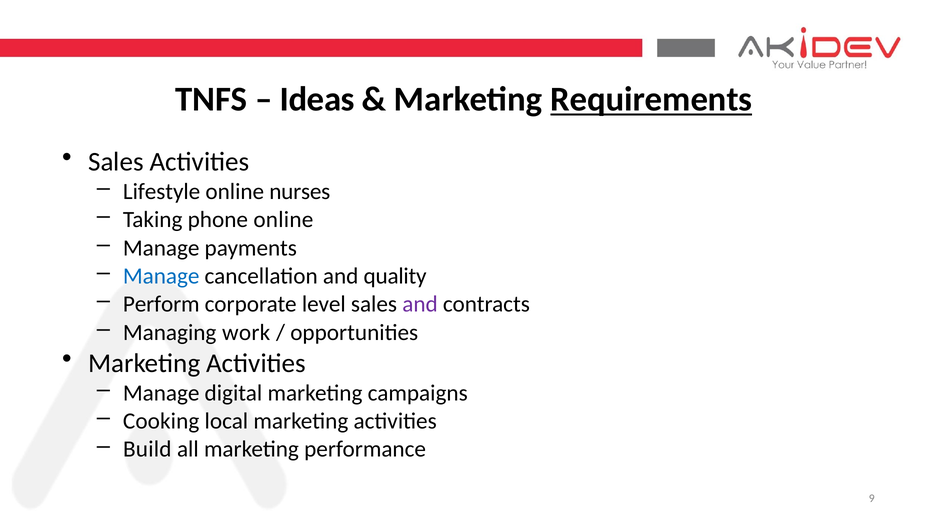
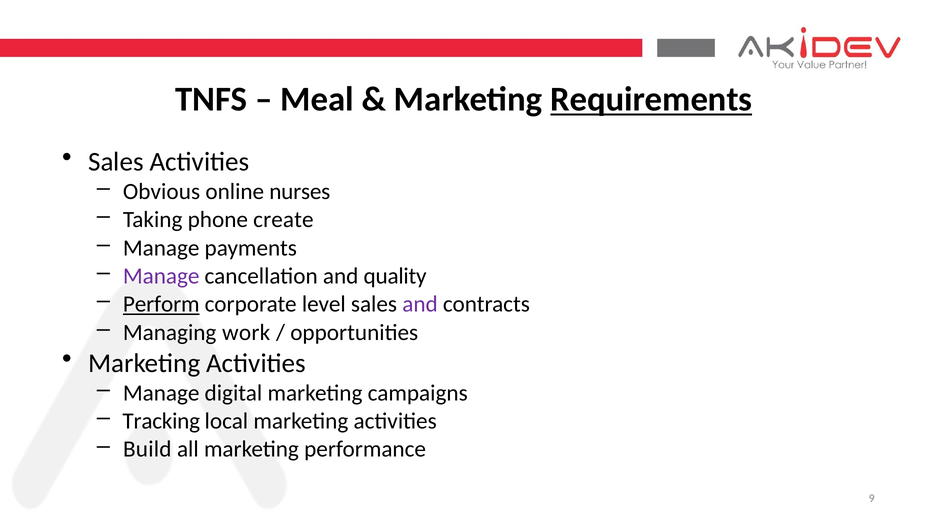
Ideas: Ideas -> Meal
Lifestyle: Lifestyle -> Obvious
phone online: online -> create
Manage at (161, 276) colour: blue -> purple
Perform underline: none -> present
Cooking: Cooking -> Tracking
